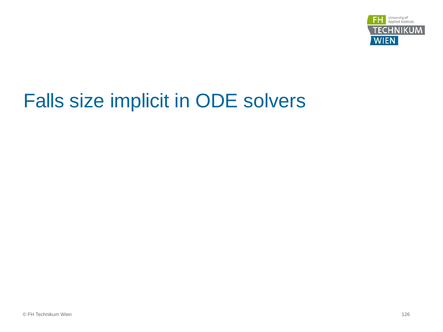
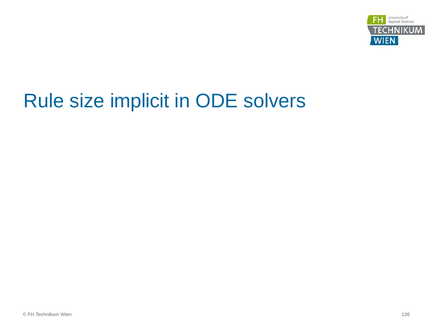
Falls: Falls -> Rule
